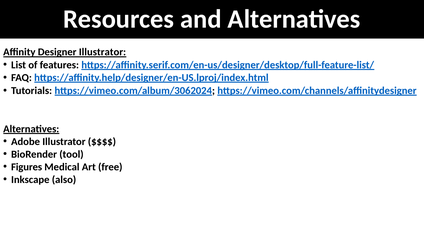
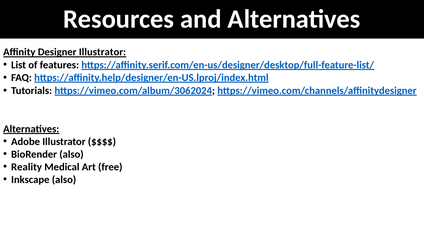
BioRender tool: tool -> also
Figures: Figures -> Reality
